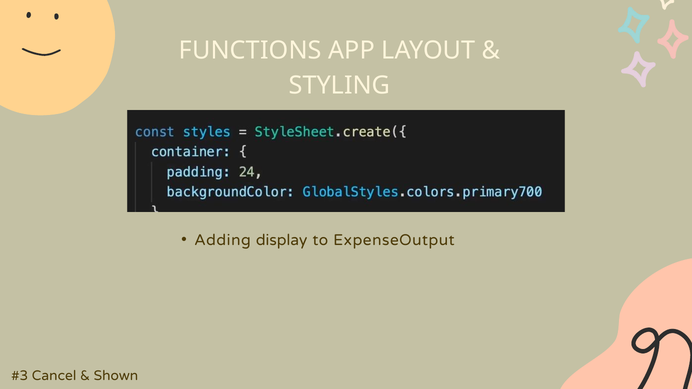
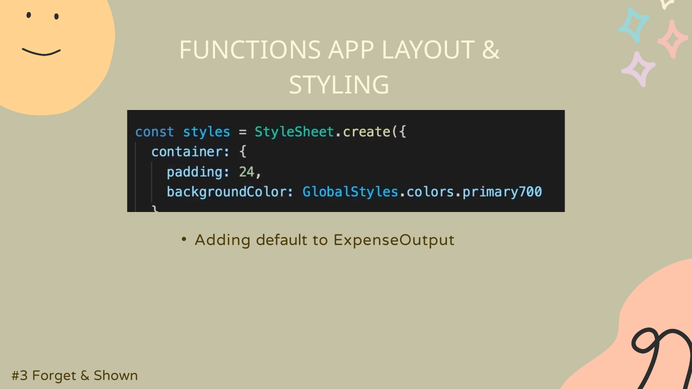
display: display -> default
Cancel: Cancel -> Forget
